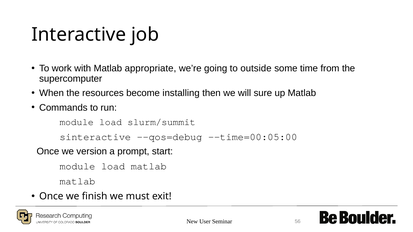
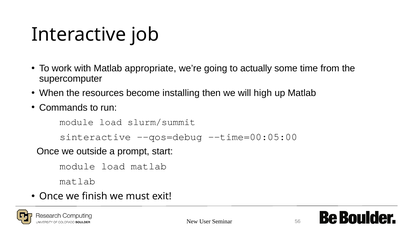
outside: outside -> actually
sure: sure -> high
version: version -> outside
